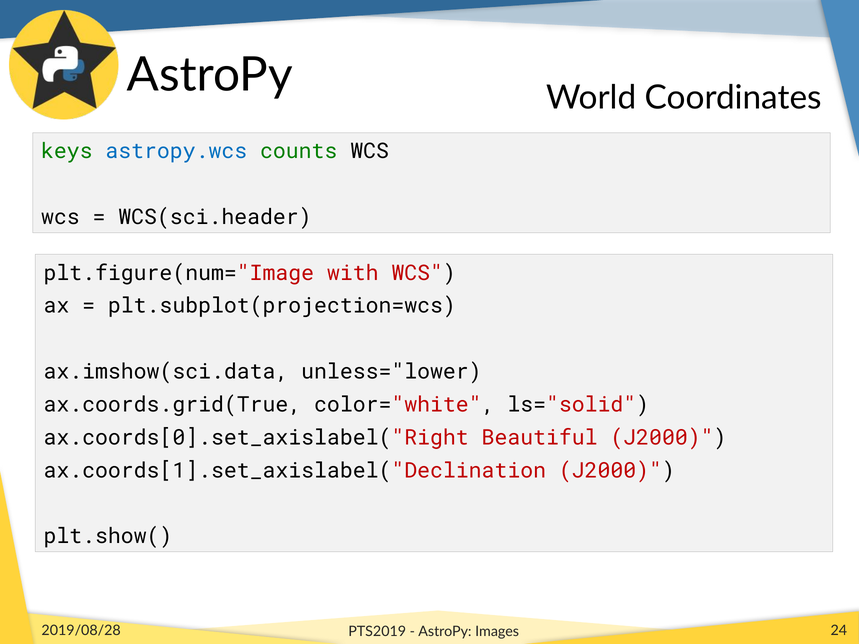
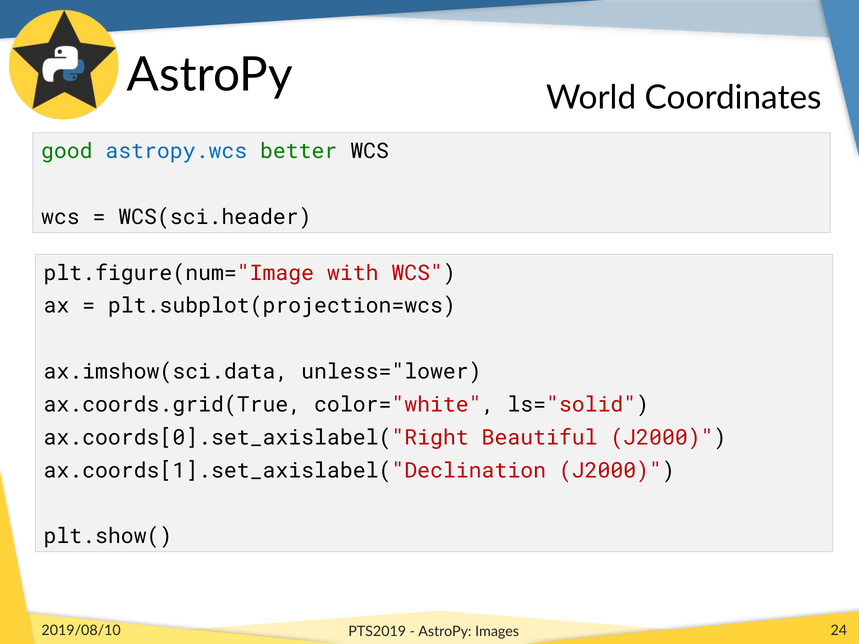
keys: keys -> good
counts: counts -> better
2019/08/28: 2019/08/28 -> 2019/08/10
